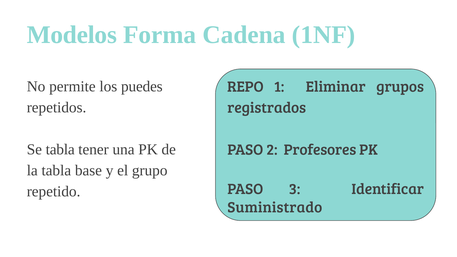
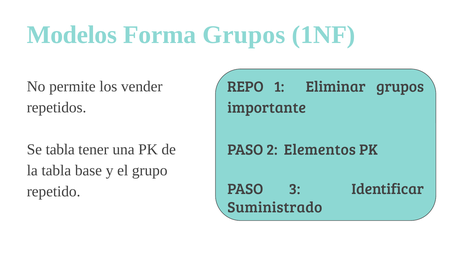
Forma Cadena: Cadena -> Grupos
puedes: puedes -> vender
registrados: registrados -> importante
Profesores: Profesores -> Elementos
